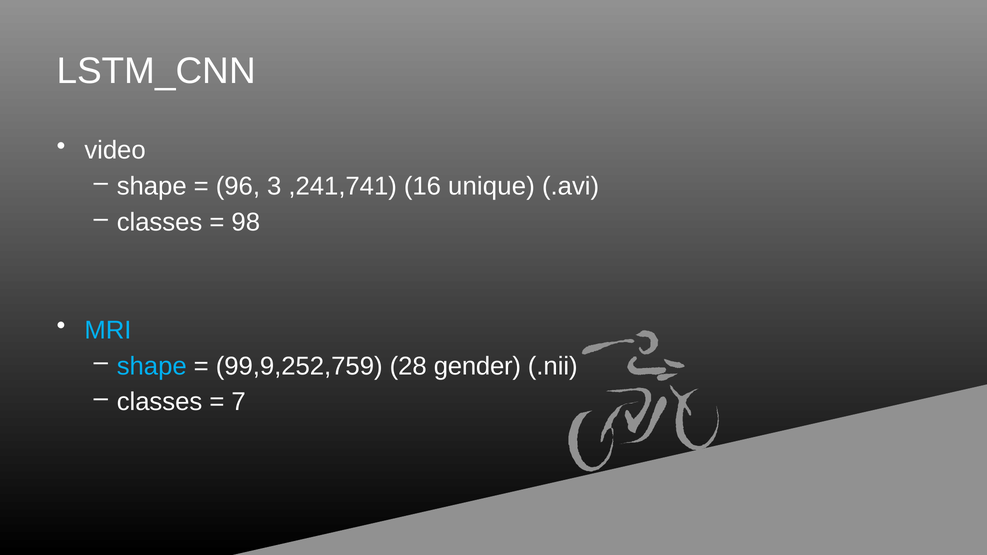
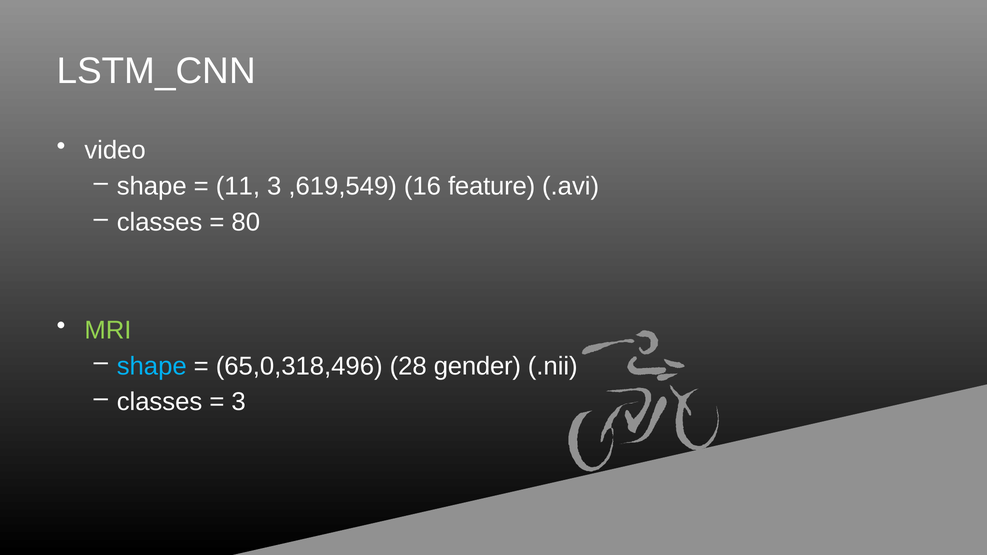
96: 96 -> 11
,241,741: ,241,741 -> ,619,549
unique: unique -> feature
98: 98 -> 80
MRI colour: light blue -> light green
99,9,252,759: 99,9,252,759 -> 65,0,318,496
7 at (239, 402): 7 -> 3
